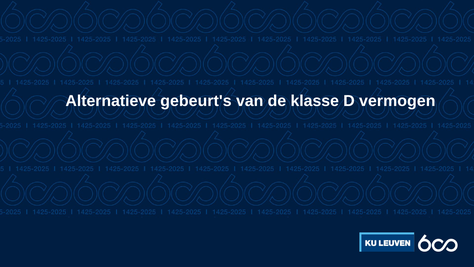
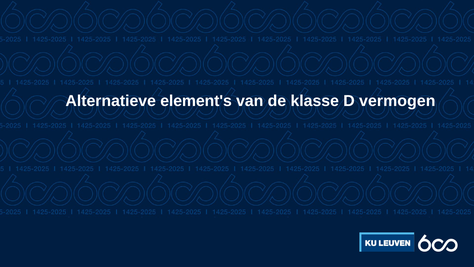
gebeurt's: gebeurt's -> element's
